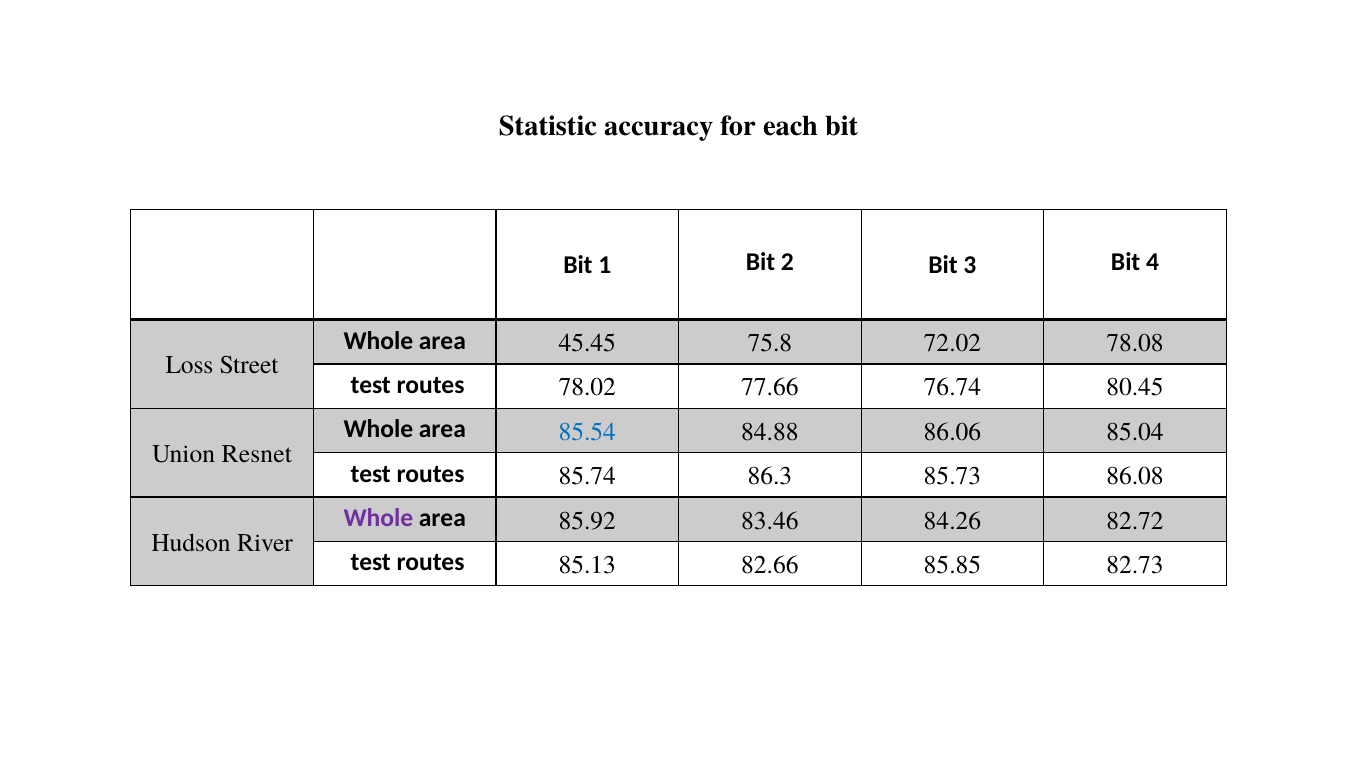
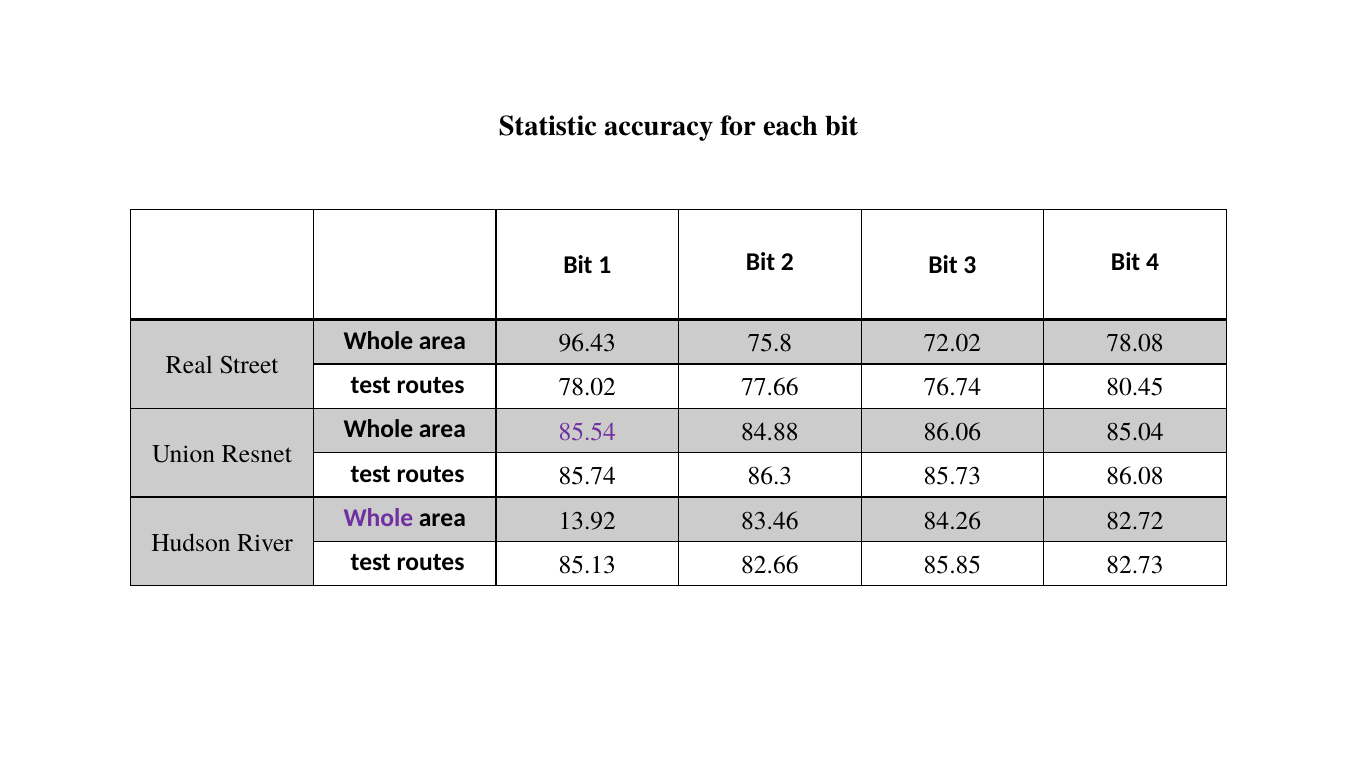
45.45: 45.45 -> 96.43
Loss: Loss -> Real
85.54 colour: blue -> purple
85.92: 85.92 -> 13.92
